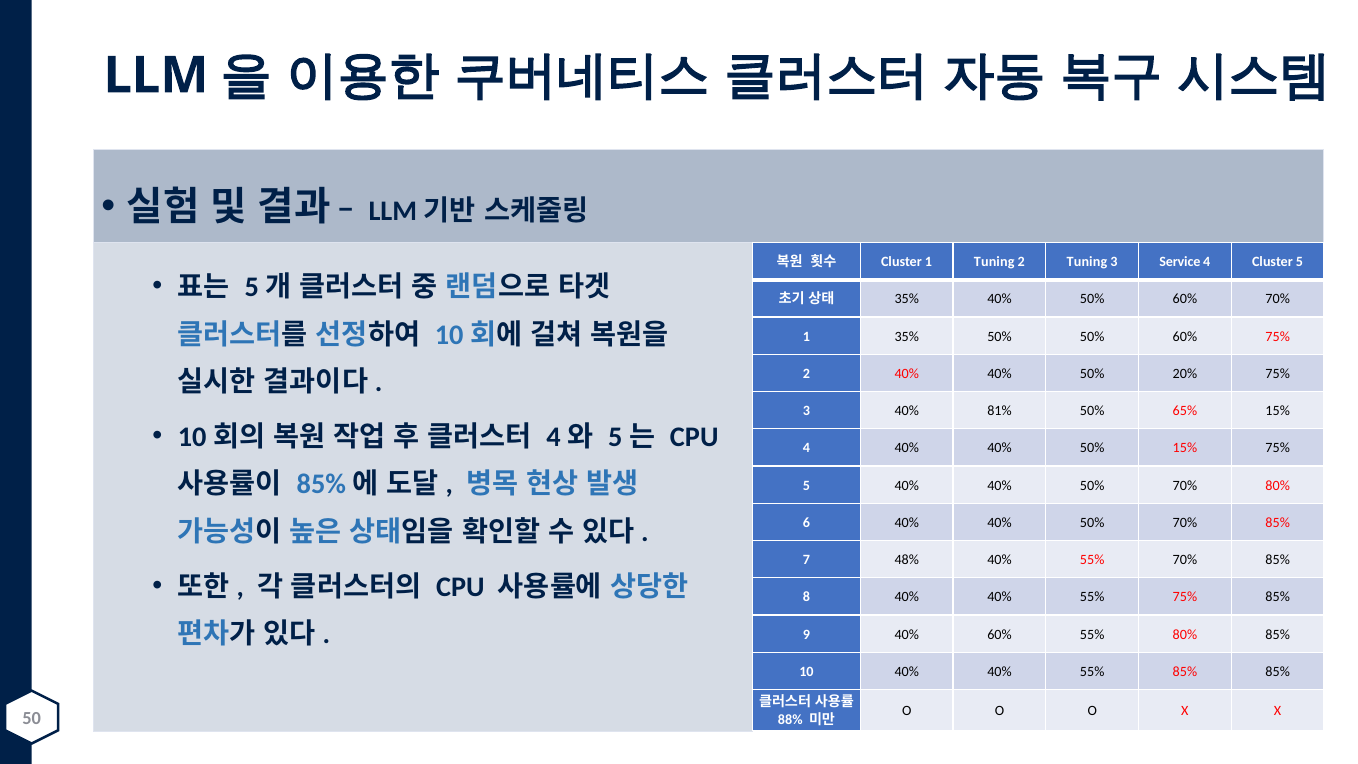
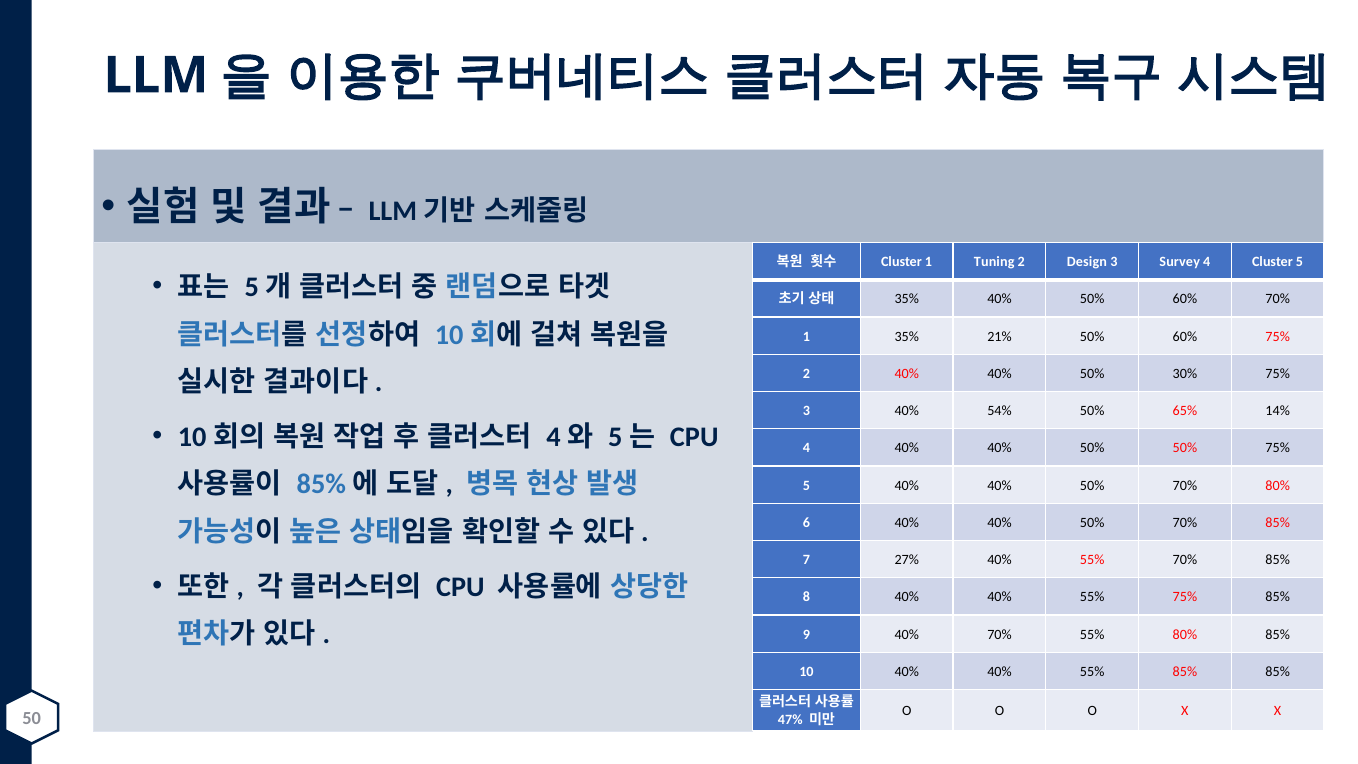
2 Tuning: Tuning -> Design
Service: Service -> Survey
35% 50%: 50% -> 21%
20%: 20% -> 30%
81%: 81% -> 54%
65% 15%: 15% -> 14%
50% 15%: 15% -> 50%
48%: 48% -> 27%
40% 60%: 60% -> 70%
88%: 88% -> 47%
